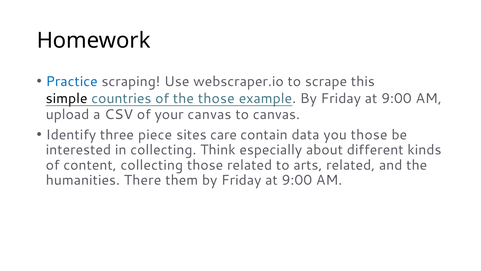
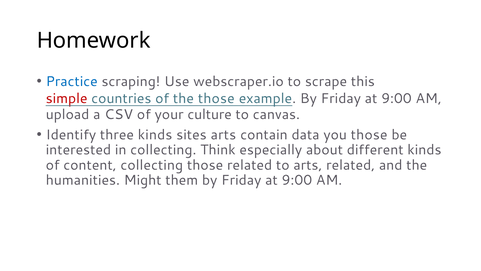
simple colour: black -> red
your canvas: canvas -> culture
three piece: piece -> kinds
sites care: care -> arts
There: There -> Might
